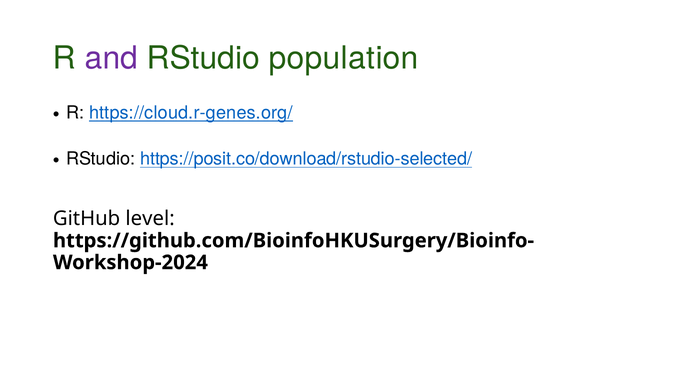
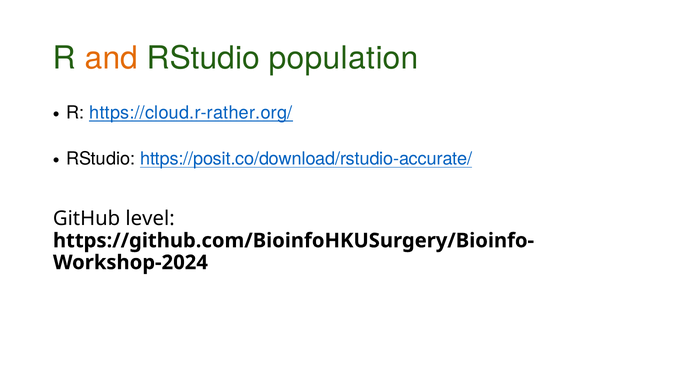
and colour: purple -> orange
https://cloud.r-genes.org/: https://cloud.r-genes.org/ -> https://cloud.r-rather.org/
https://posit.co/download/rstudio-selected/: https://posit.co/download/rstudio-selected/ -> https://posit.co/download/rstudio-accurate/
